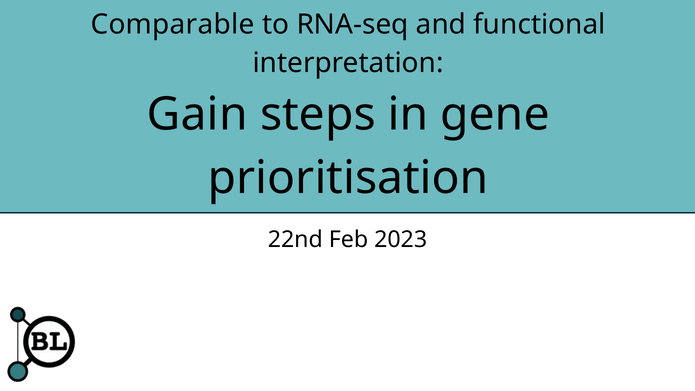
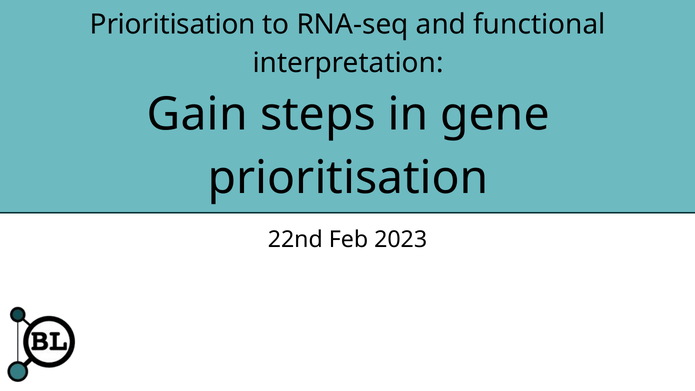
Comparable at (173, 25): Comparable -> Prioritisation
